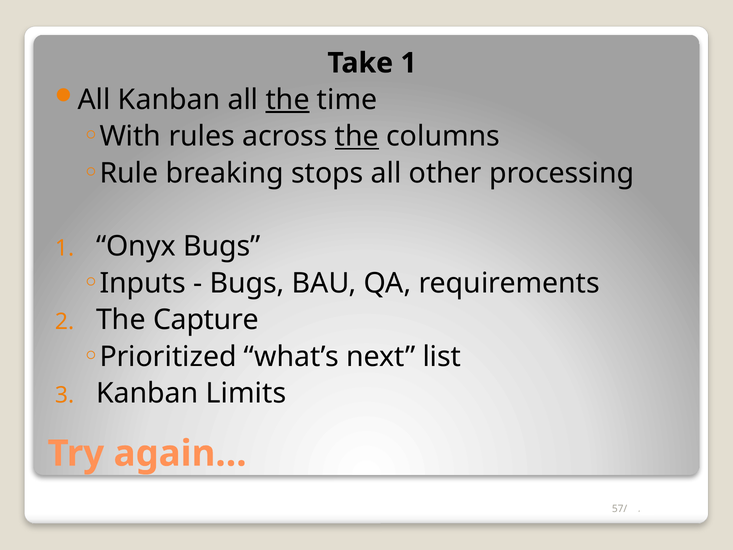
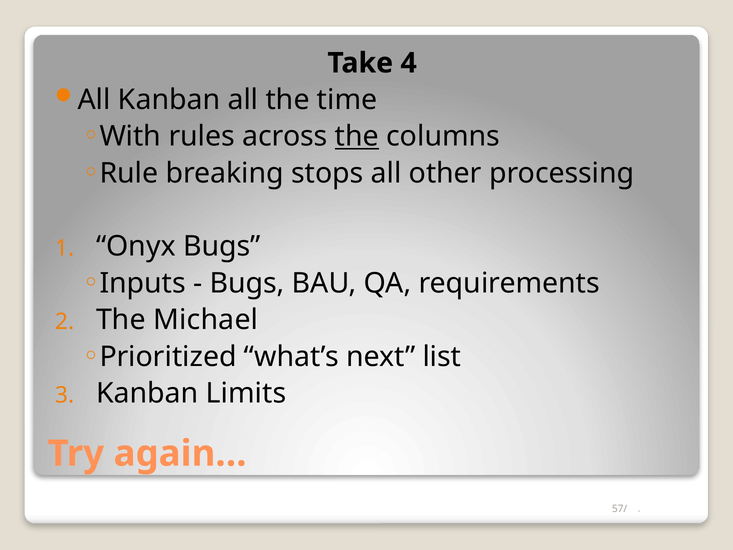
Take 1: 1 -> 4
the at (288, 100) underline: present -> none
Capture: Capture -> Michael
